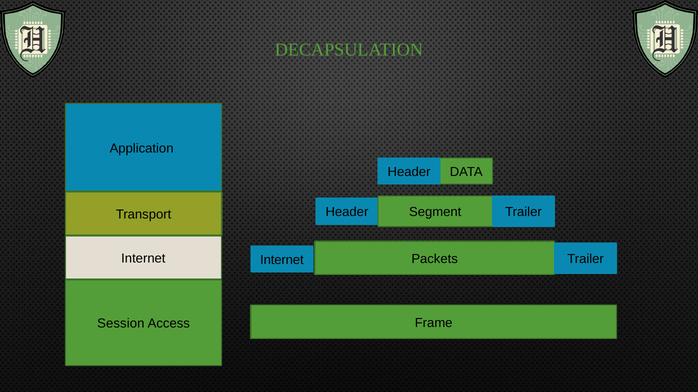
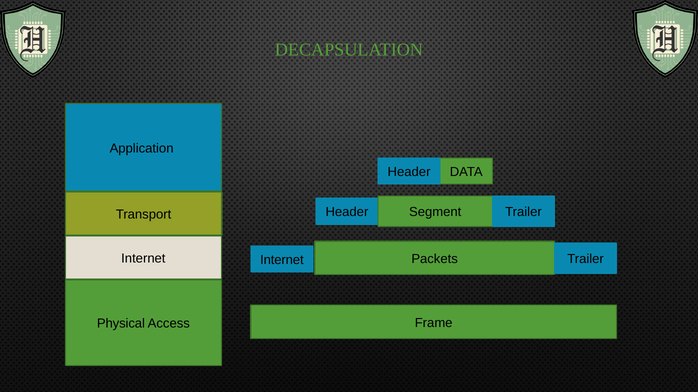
Session: Session -> Physical
